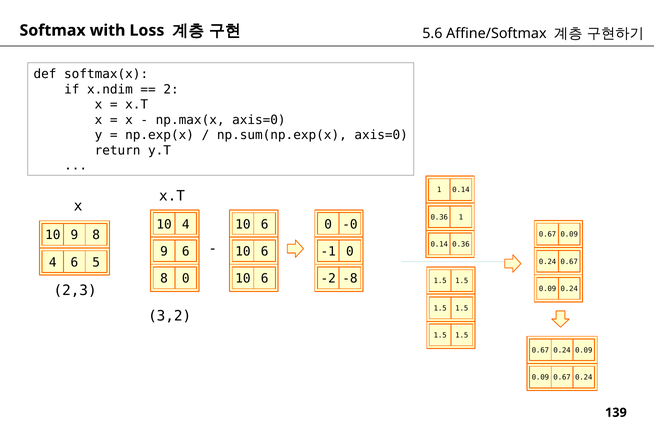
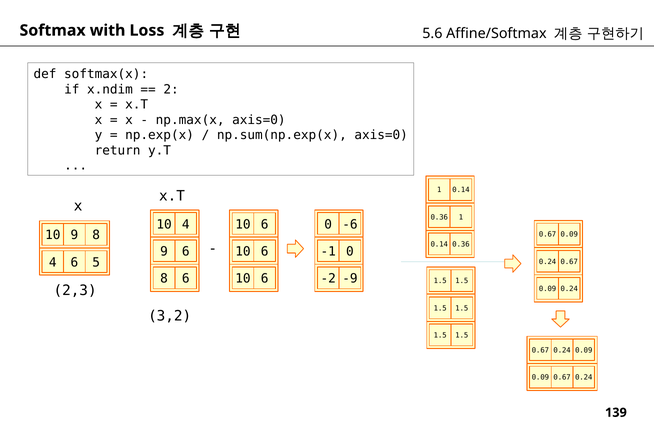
-0: -0 -> -6
8 0: 0 -> 6
-8: -8 -> -9
